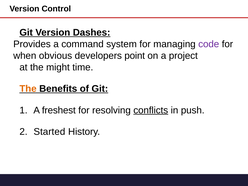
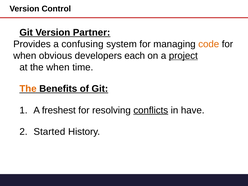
Dashes: Dashes -> Partner
command: command -> confusing
code colour: purple -> orange
point: point -> each
project underline: none -> present
the might: might -> when
push: push -> have
